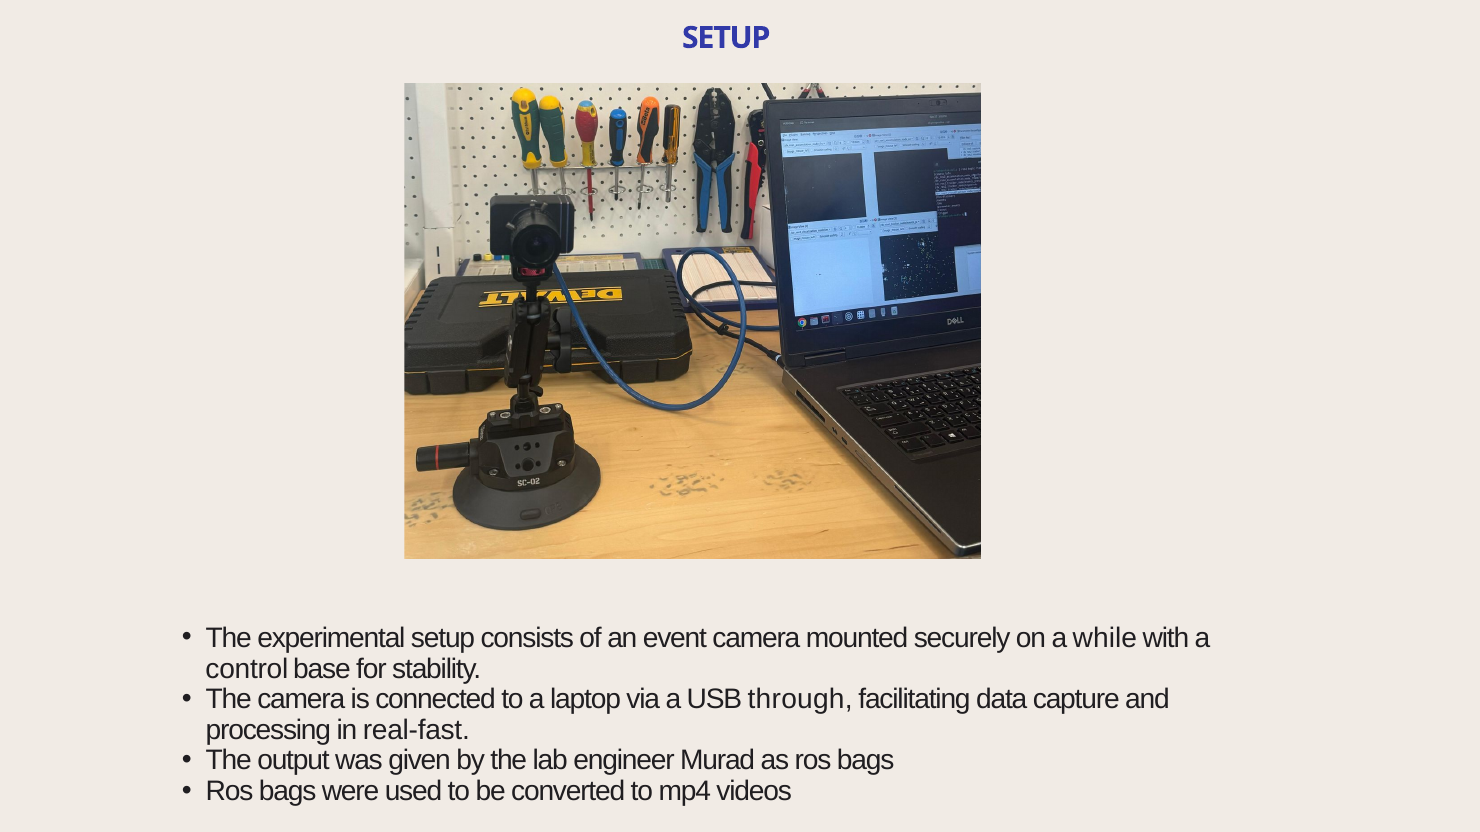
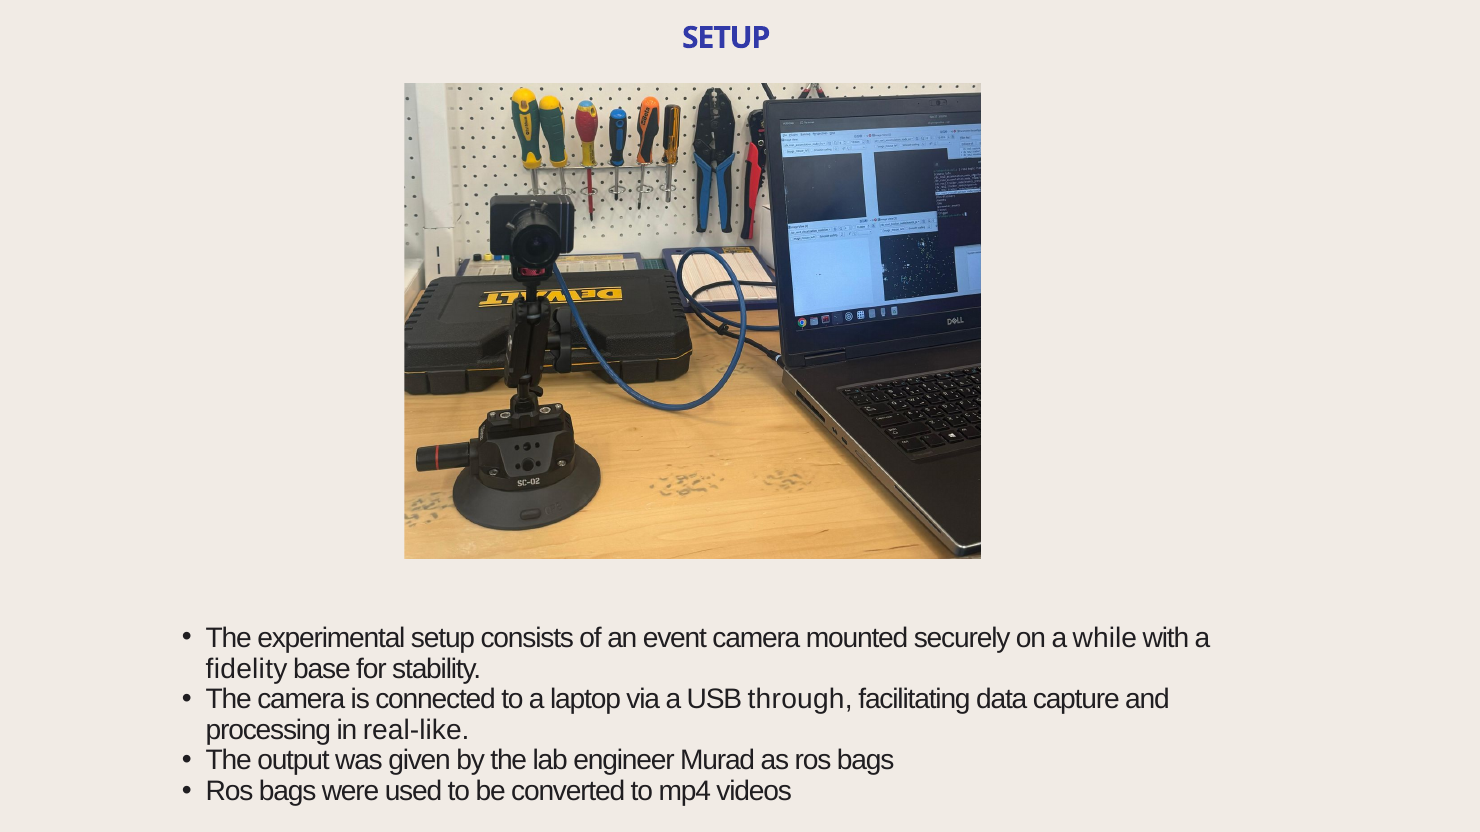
control: control -> fidelity
real-fast: real-fast -> real-like
